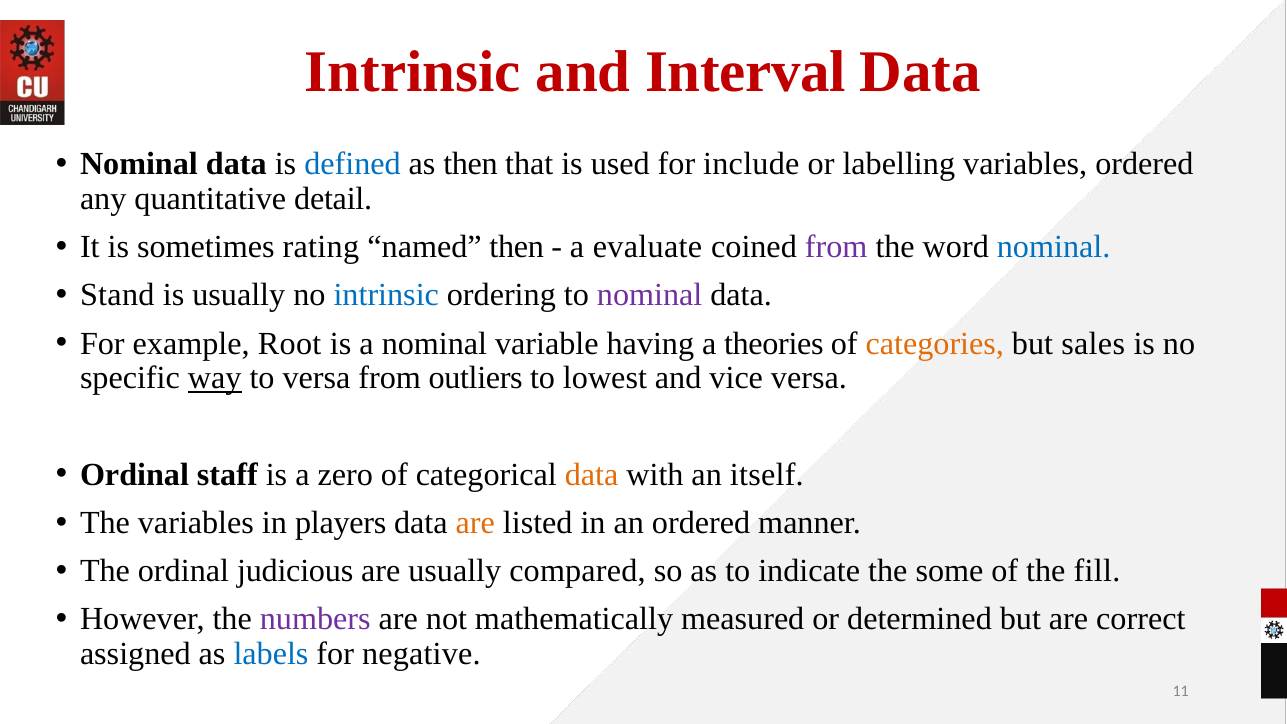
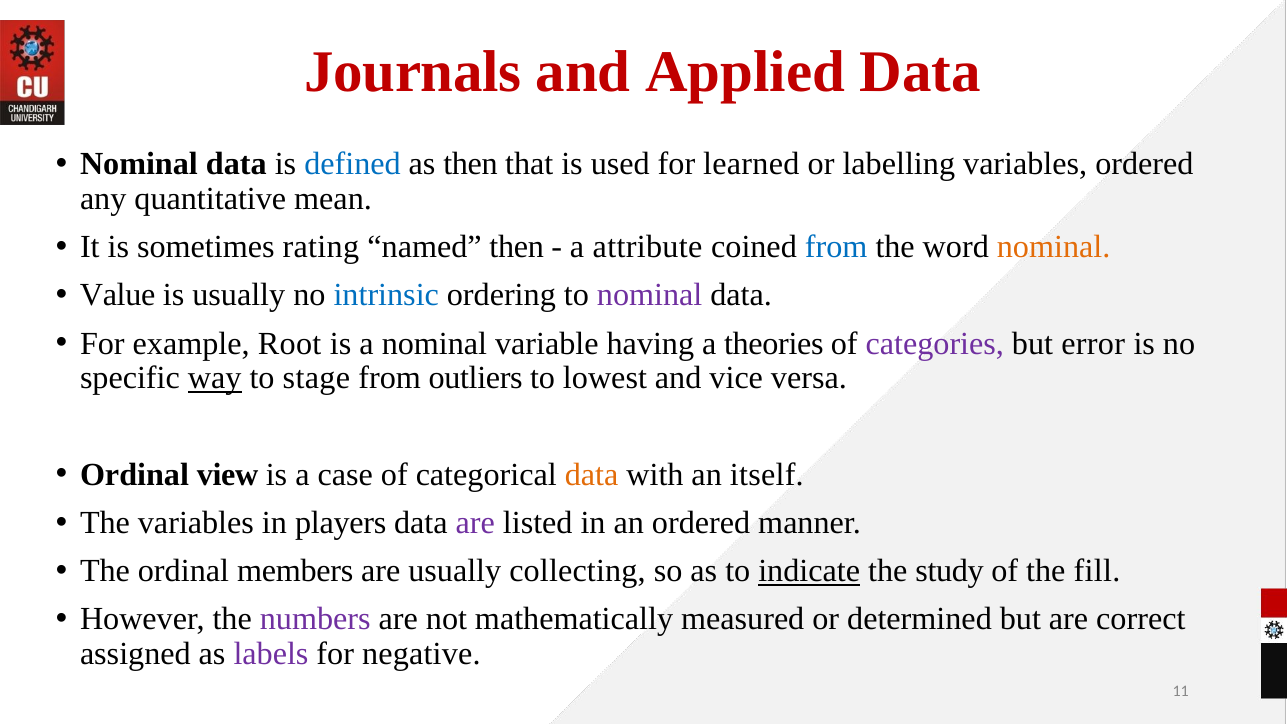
Intrinsic at (413, 72): Intrinsic -> Journals
Interval: Interval -> Applied
include: include -> learned
detail: detail -> mean
evaluate: evaluate -> attribute
from at (836, 247) colour: purple -> blue
nominal at (1054, 247) colour: blue -> orange
Stand: Stand -> Value
categories colour: orange -> purple
sales: sales -> error
to versa: versa -> stage
staff: staff -> view
zero: zero -> case
are at (475, 523) colour: orange -> purple
judicious: judicious -> members
compared: compared -> collecting
indicate underline: none -> present
some: some -> study
labels colour: blue -> purple
